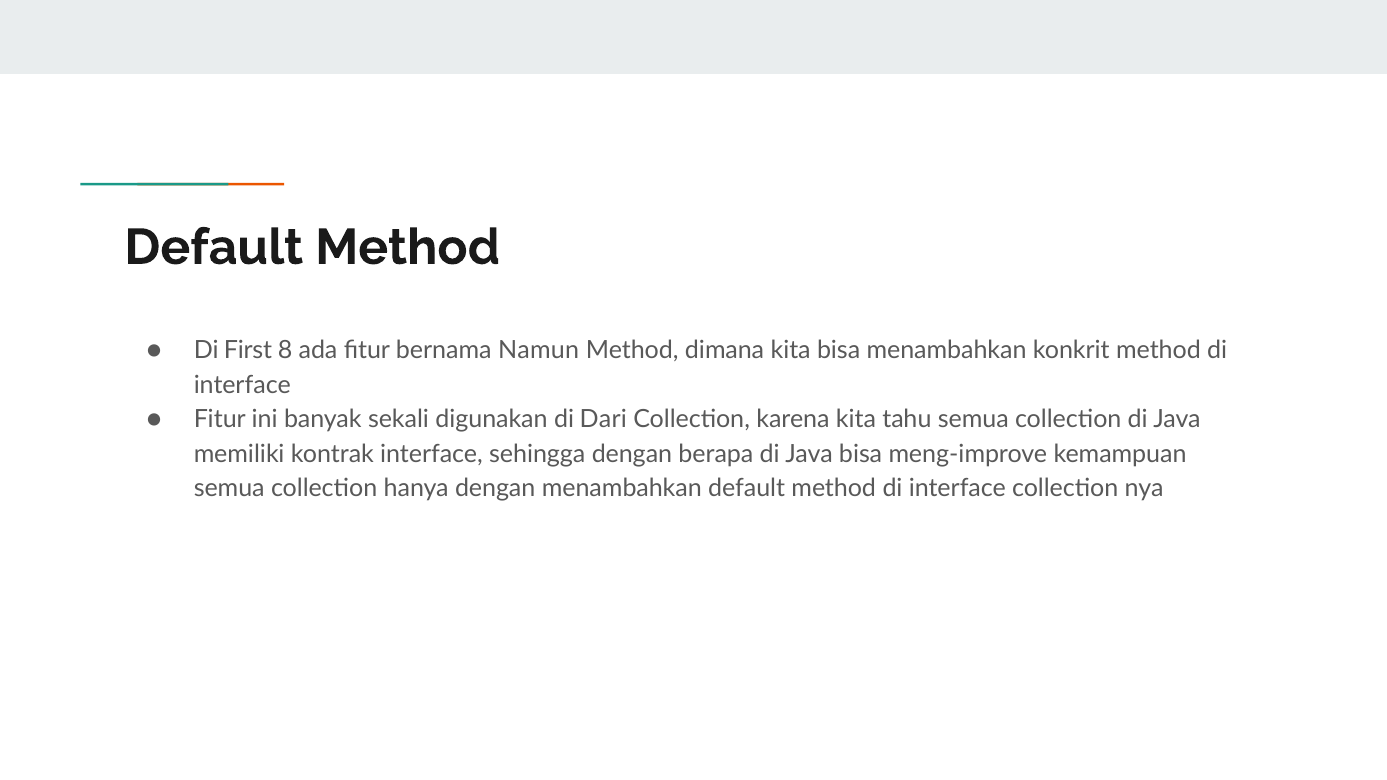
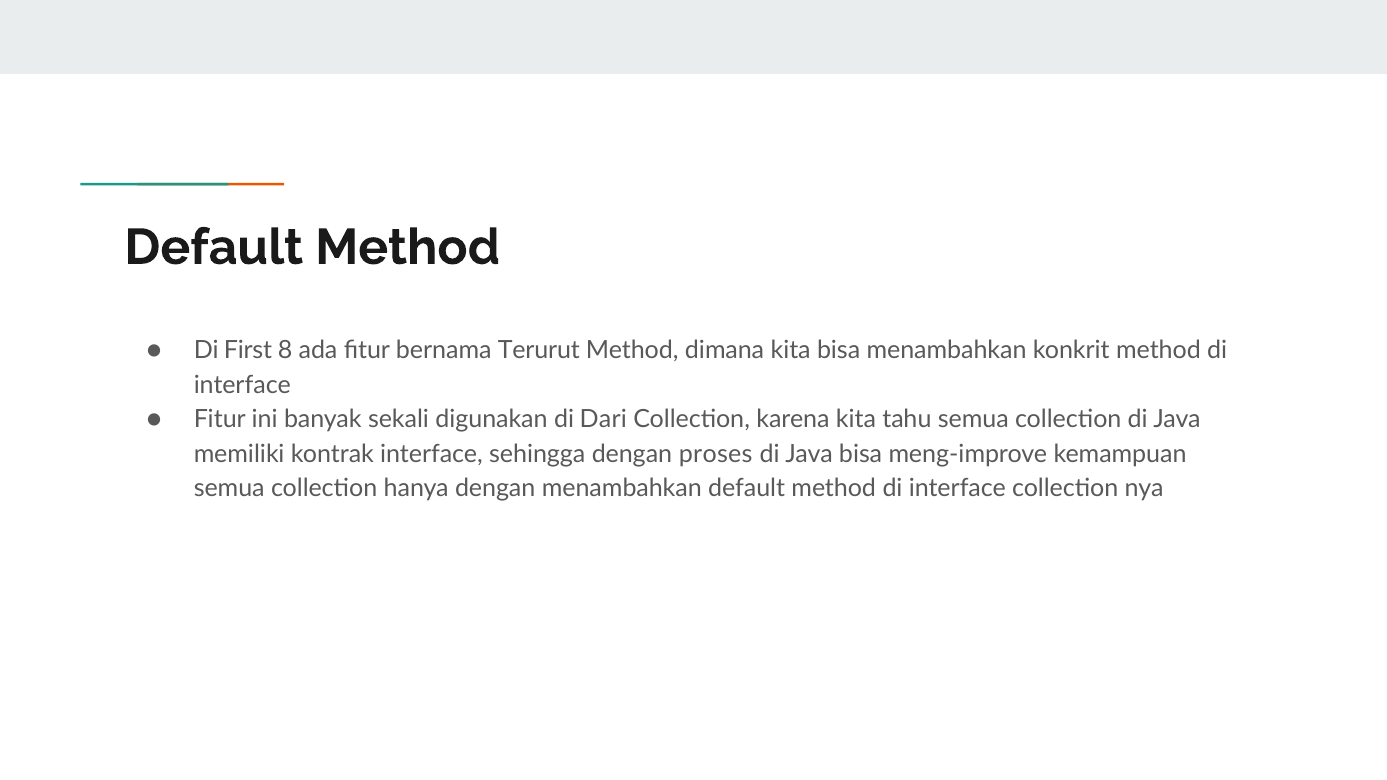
Namun: Namun -> Terurut
berapa: berapa -> proses
